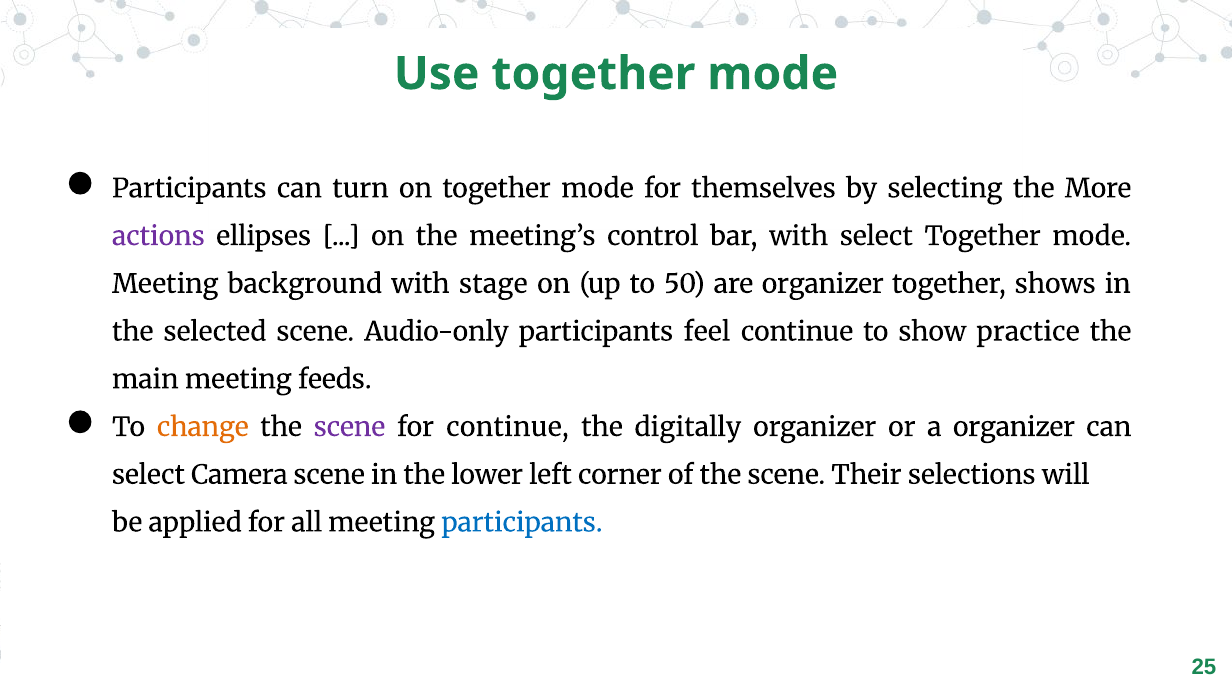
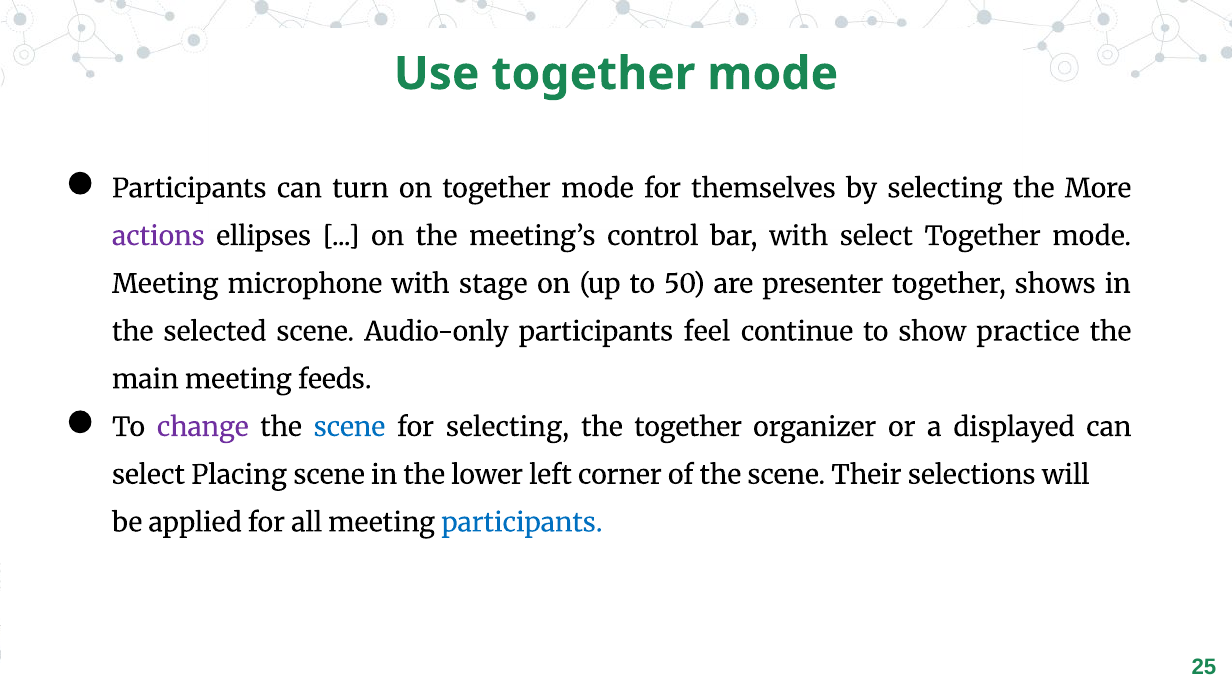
background: background -> microphone
are organizer: organizer -> presenter
change colour: orange -> purple
scene at (349, 427) colour: purple -> blue
for continue: continue -> selecting
the digitally: digitally -> together
a organizer: organizer -> displayed
Camera: Camera -> Placing
